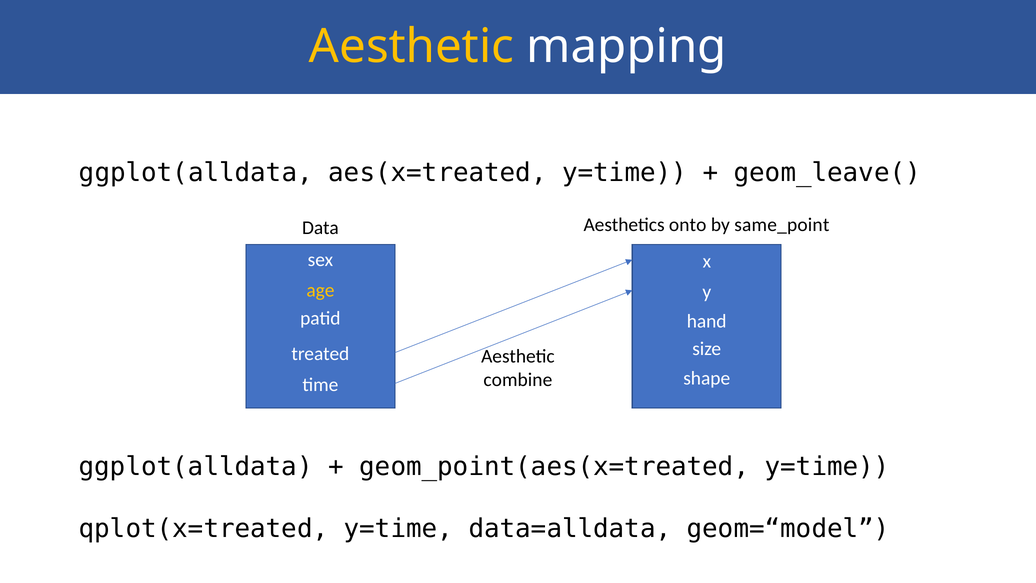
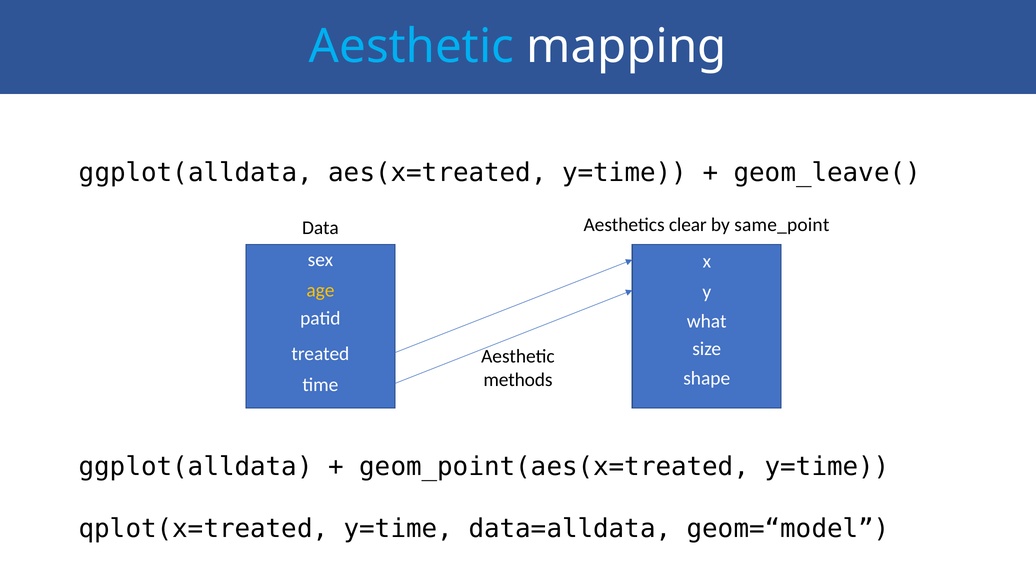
Aesthetic at (412, 47) colour: yellow -> light blue
onto: onto -> clear
hand: hand -> what
combine: combine -> methods
